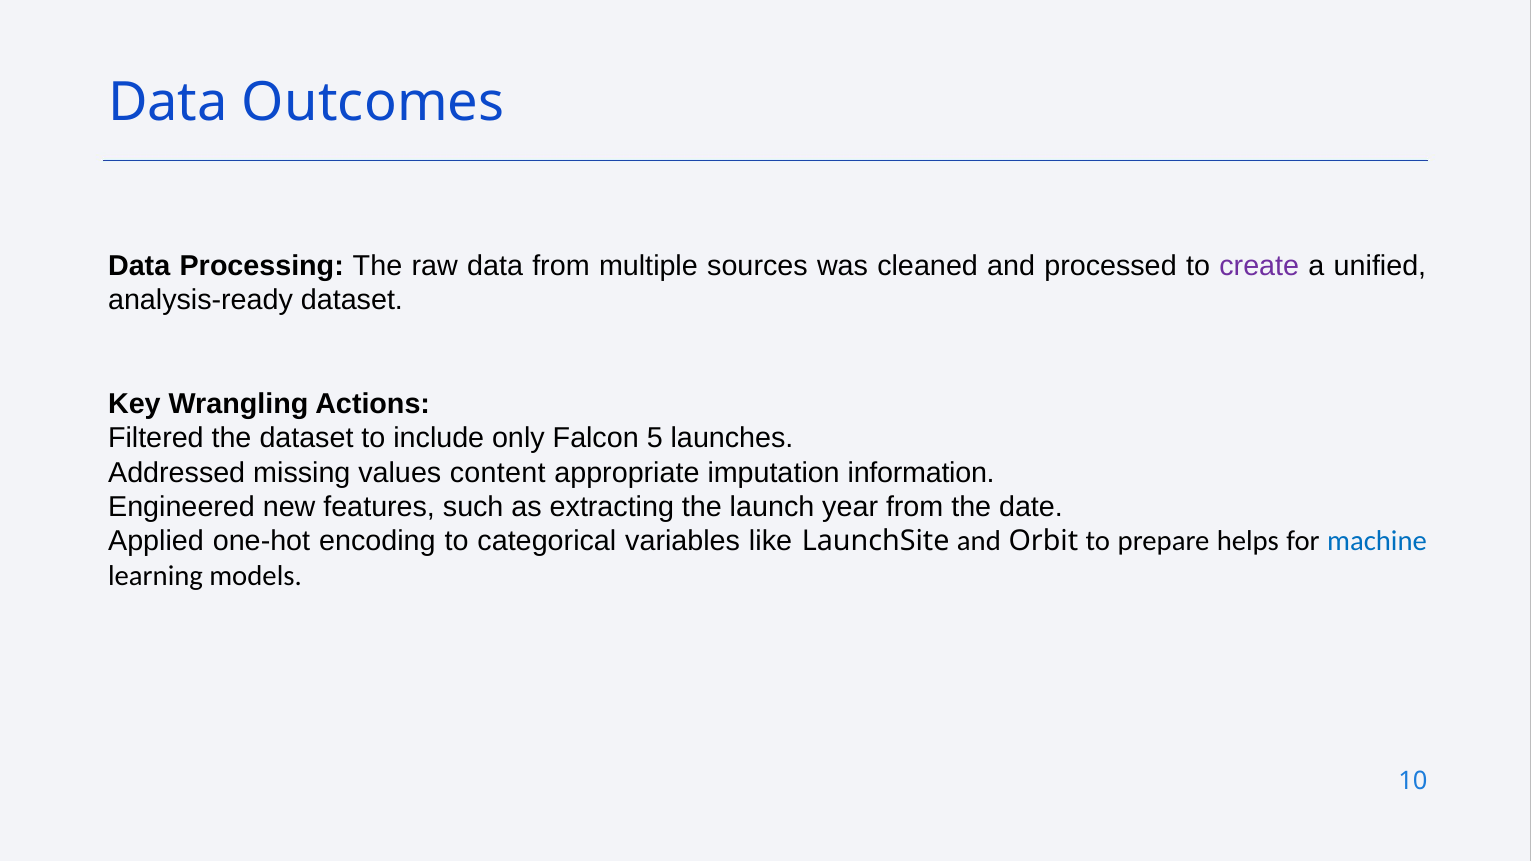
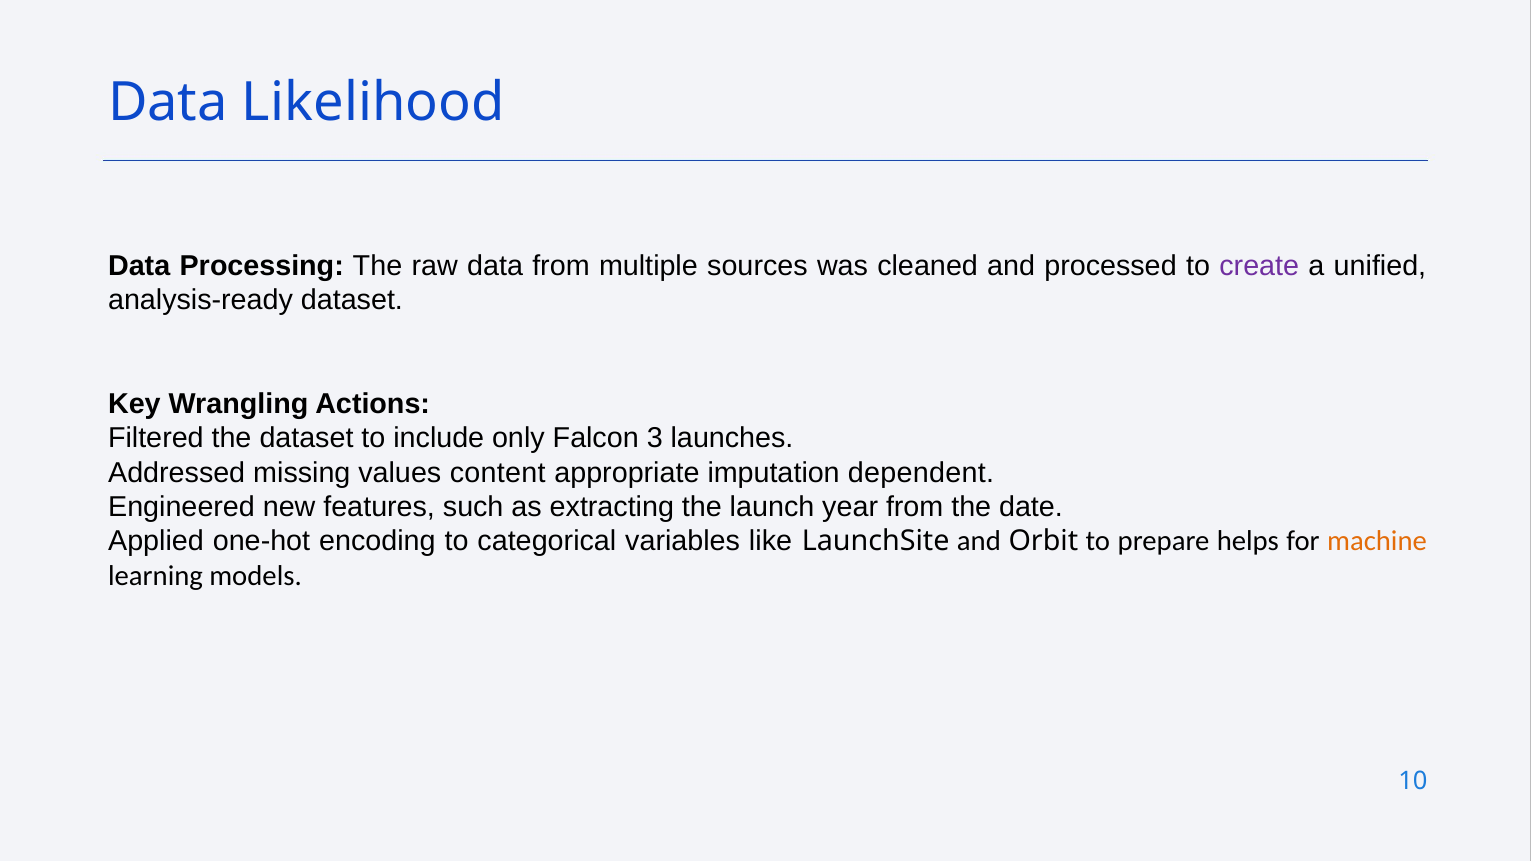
Outcomes: Outcomes -> Likelihood
5: 5 -> 3
information: information -> dependent
machine colour: blue -> orange
